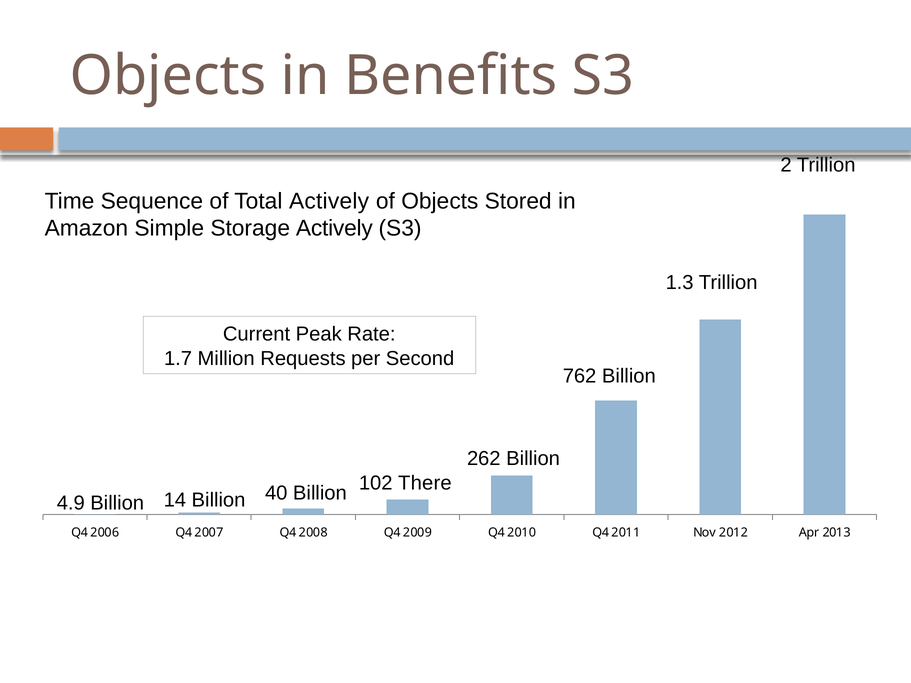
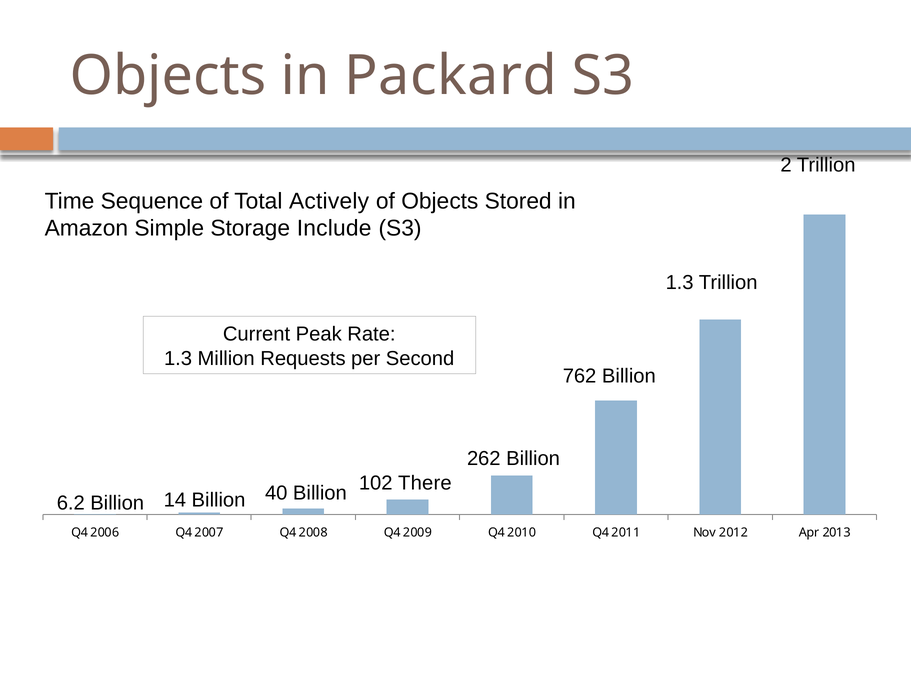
Benefits: Benefits -> Packard
Storage Actively: Actively -> Include
1.7 at (178, 359): 1.7 -> 1.3
4.9: 4.9 -> 6.2
